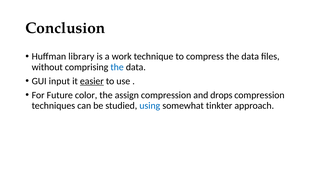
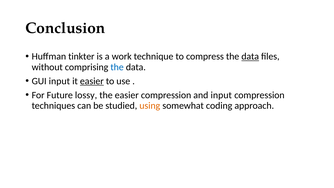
library: library -> tinkter
data at (250, 56) underline: none -> present
color: color -> lossy
the assign: assign -> easier
and drops: drops -> input
using colour: blue -> orange
tinkter: tinkter -> coding
